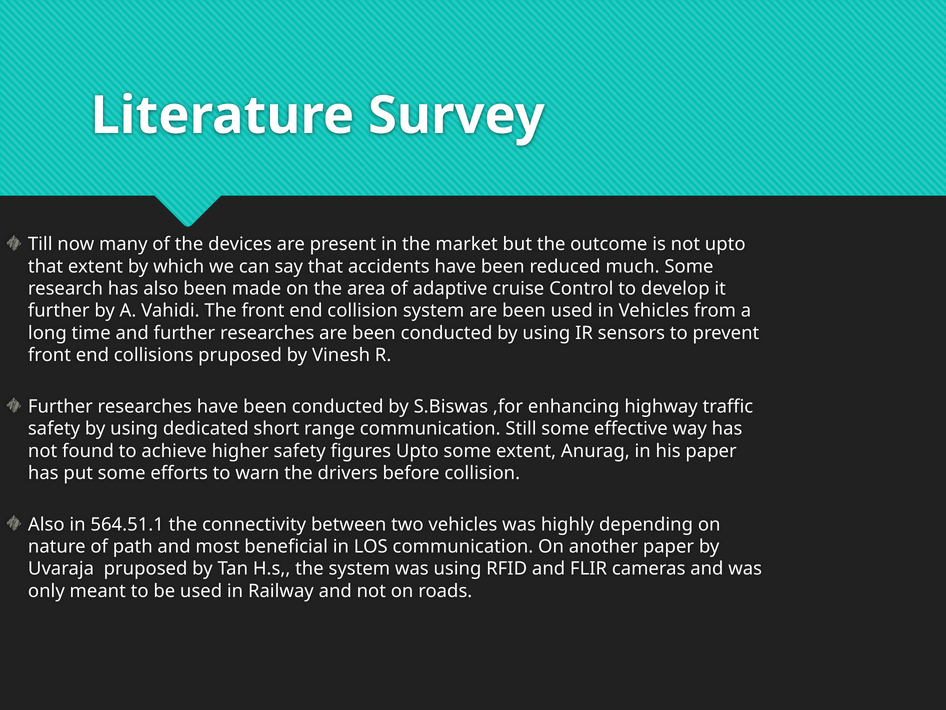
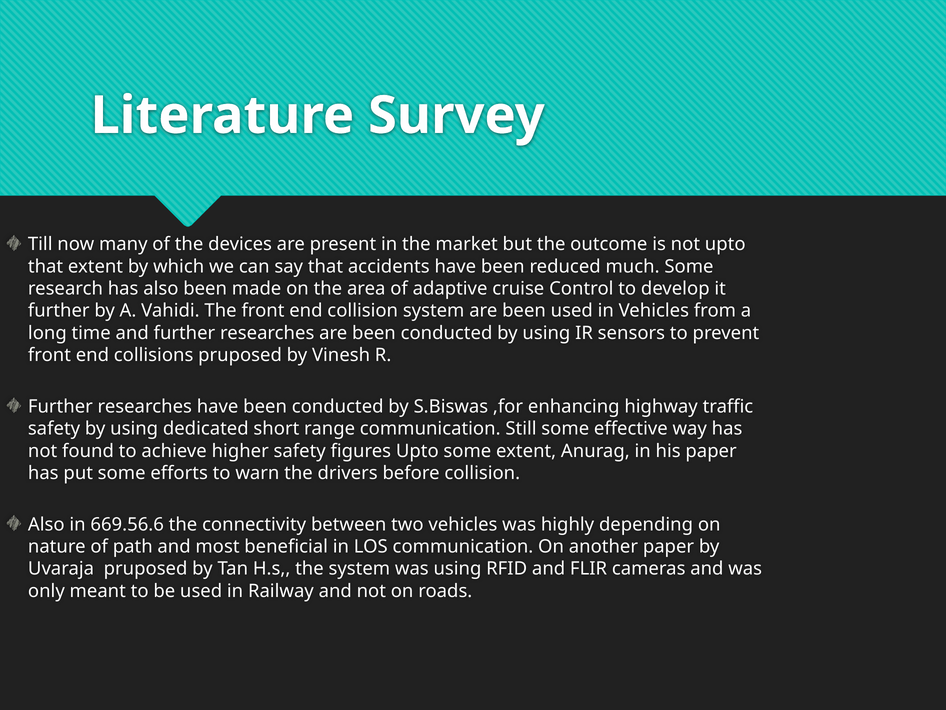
564.51.1: 564.51.1 -> 669.56.6
